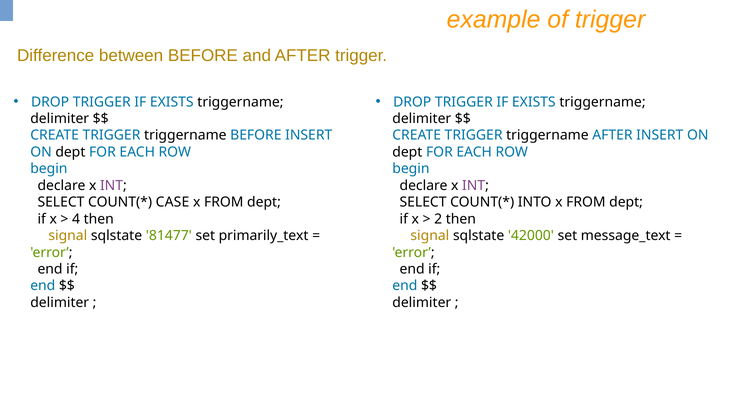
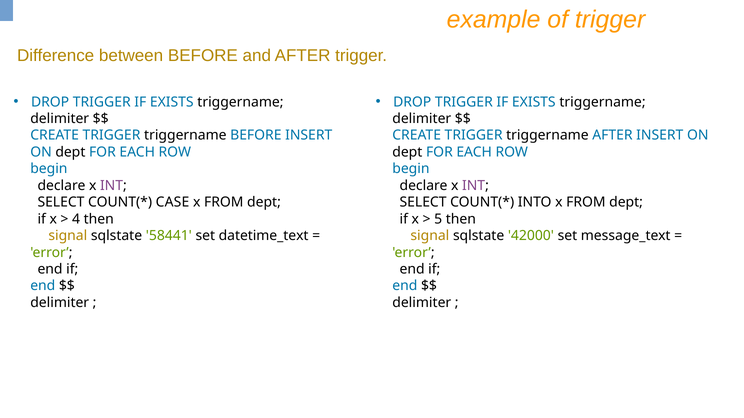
2: 2 -> 5
81477: 81477 -> 58441
primarily_text: primarily_text -> datetime_text
